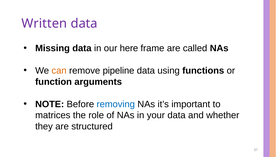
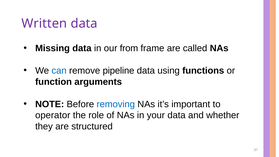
here: here -> from
can colour: orange -> blue
matrices: matrices -> operator
